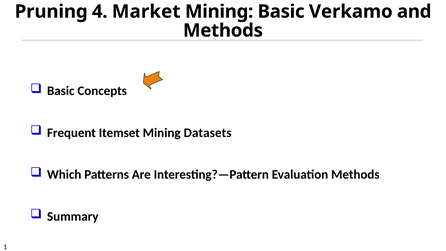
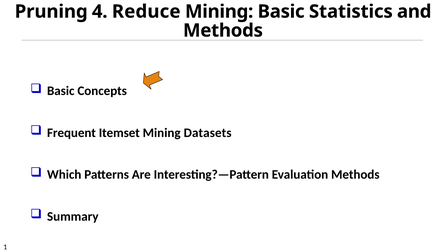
Market: Market -> Reduce
Verkamo: Verkamo -> Statistics
